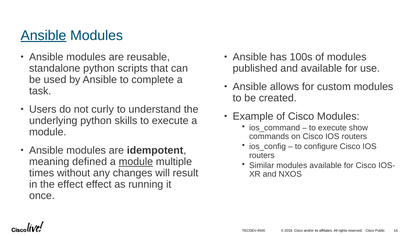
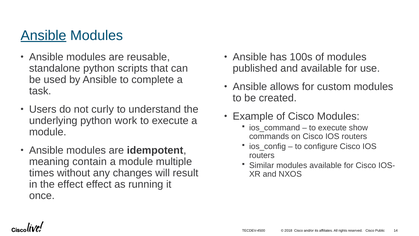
skills: skills -> work
defined: defined -> contain
module at (136, 162) underline: present -> none
